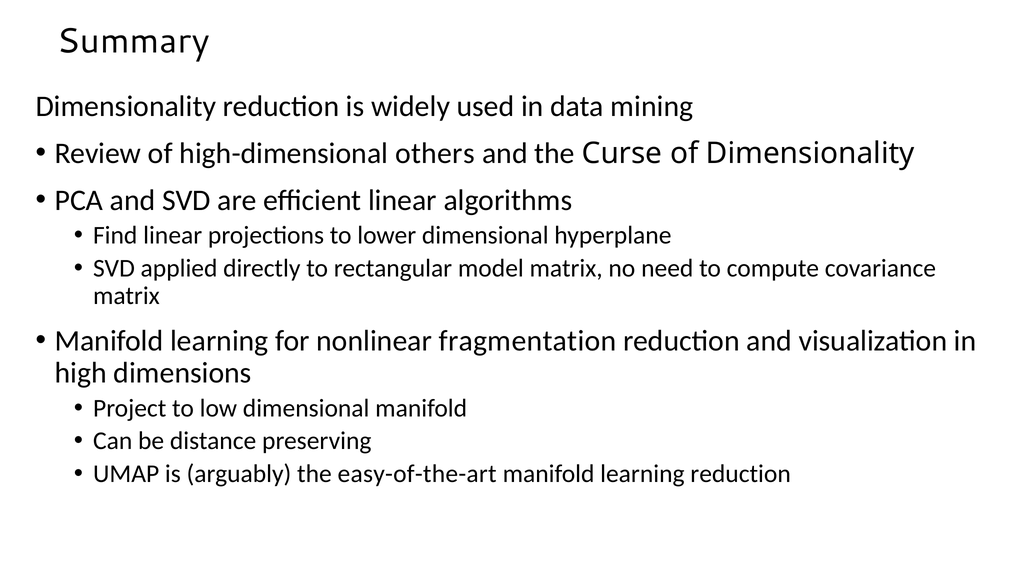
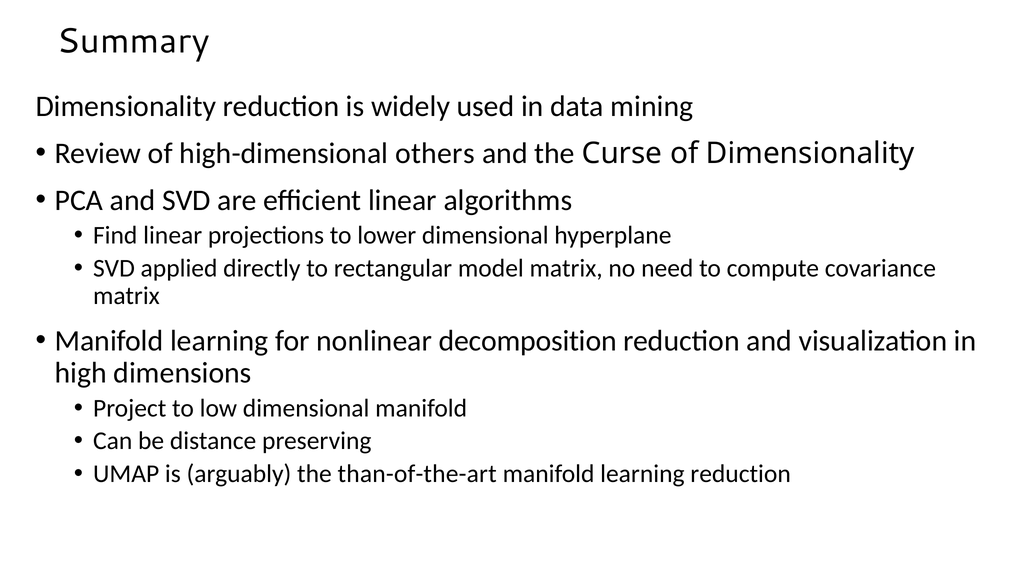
fragmentation: fragmentation -> decomposition
easy-of-the-art: easy-of-the-art -> than-of-the-art
